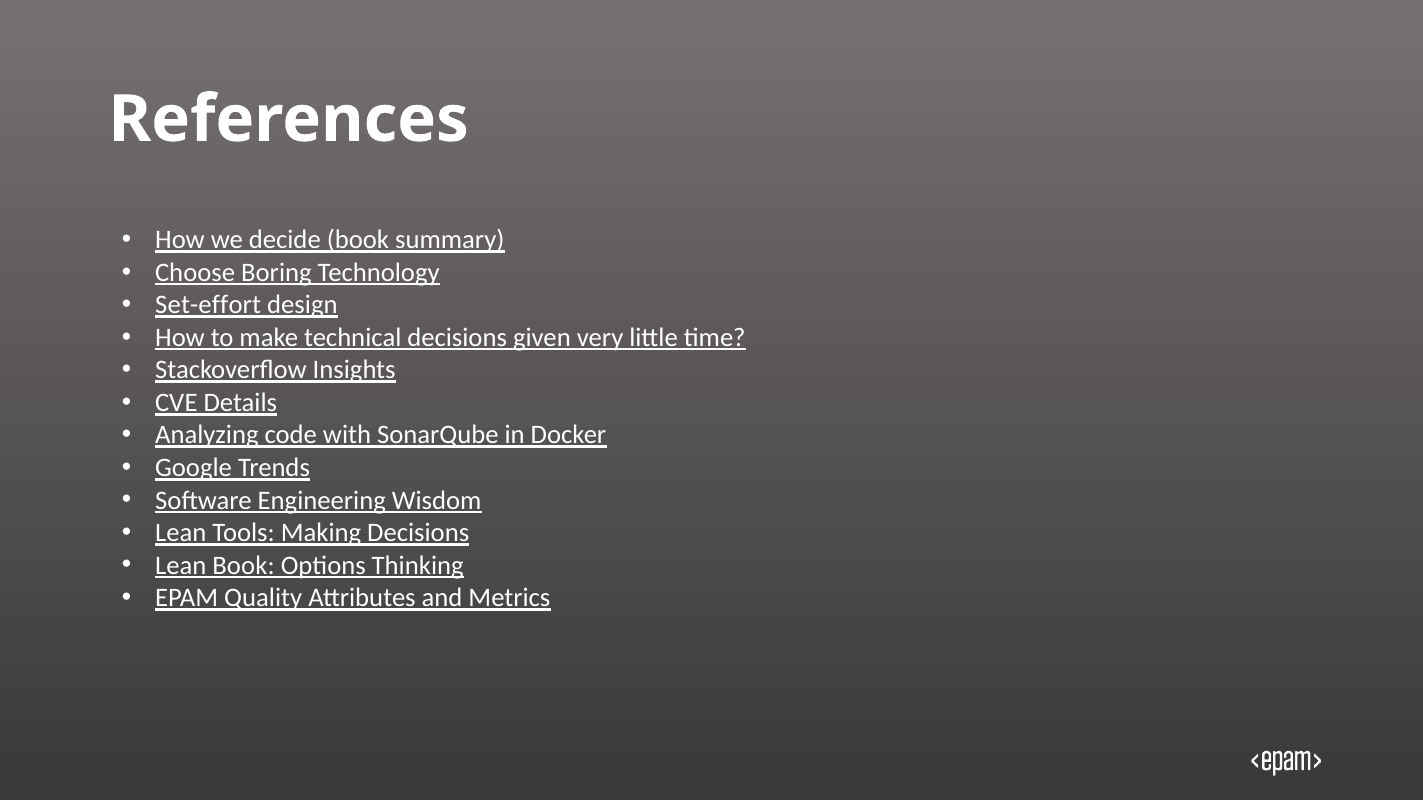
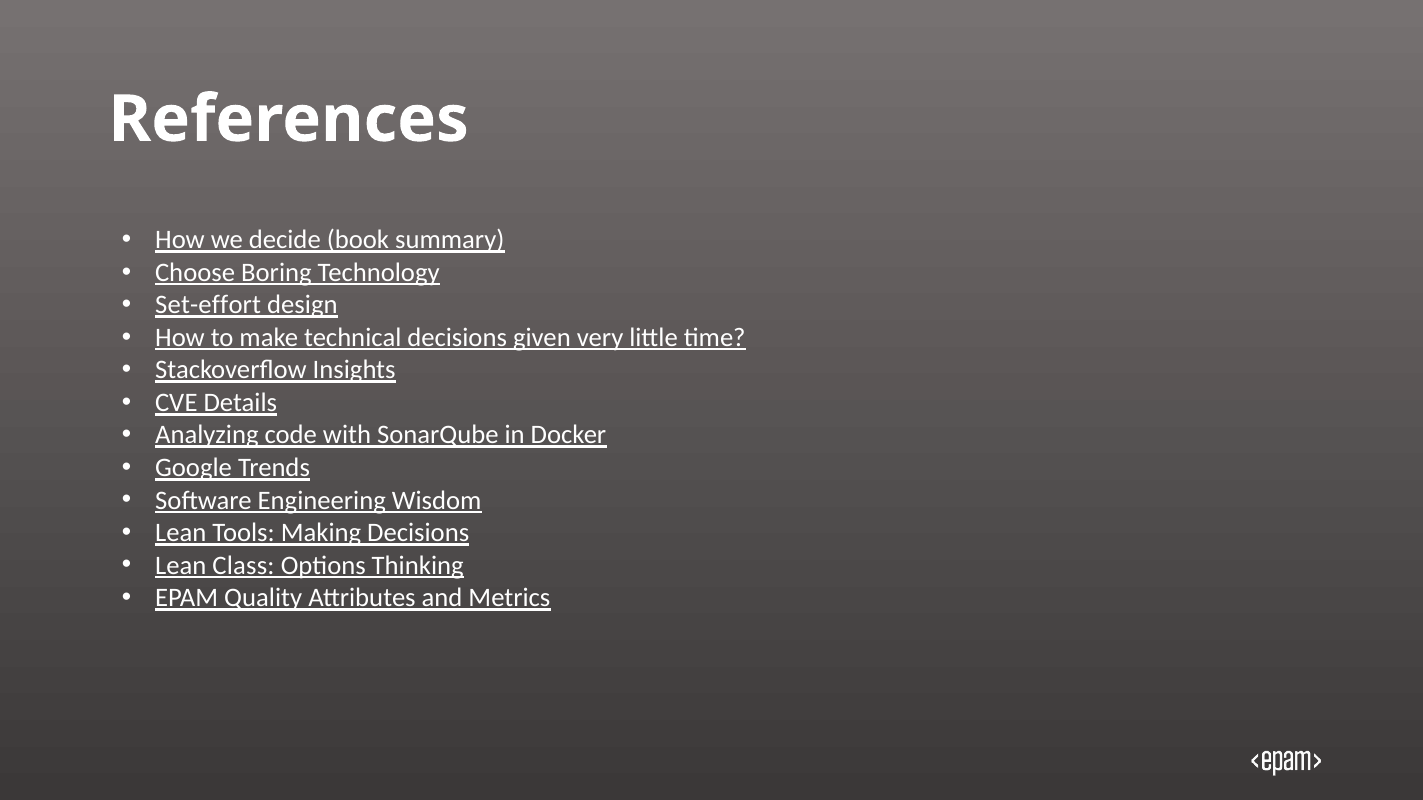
Lean Book: Book -> Class
